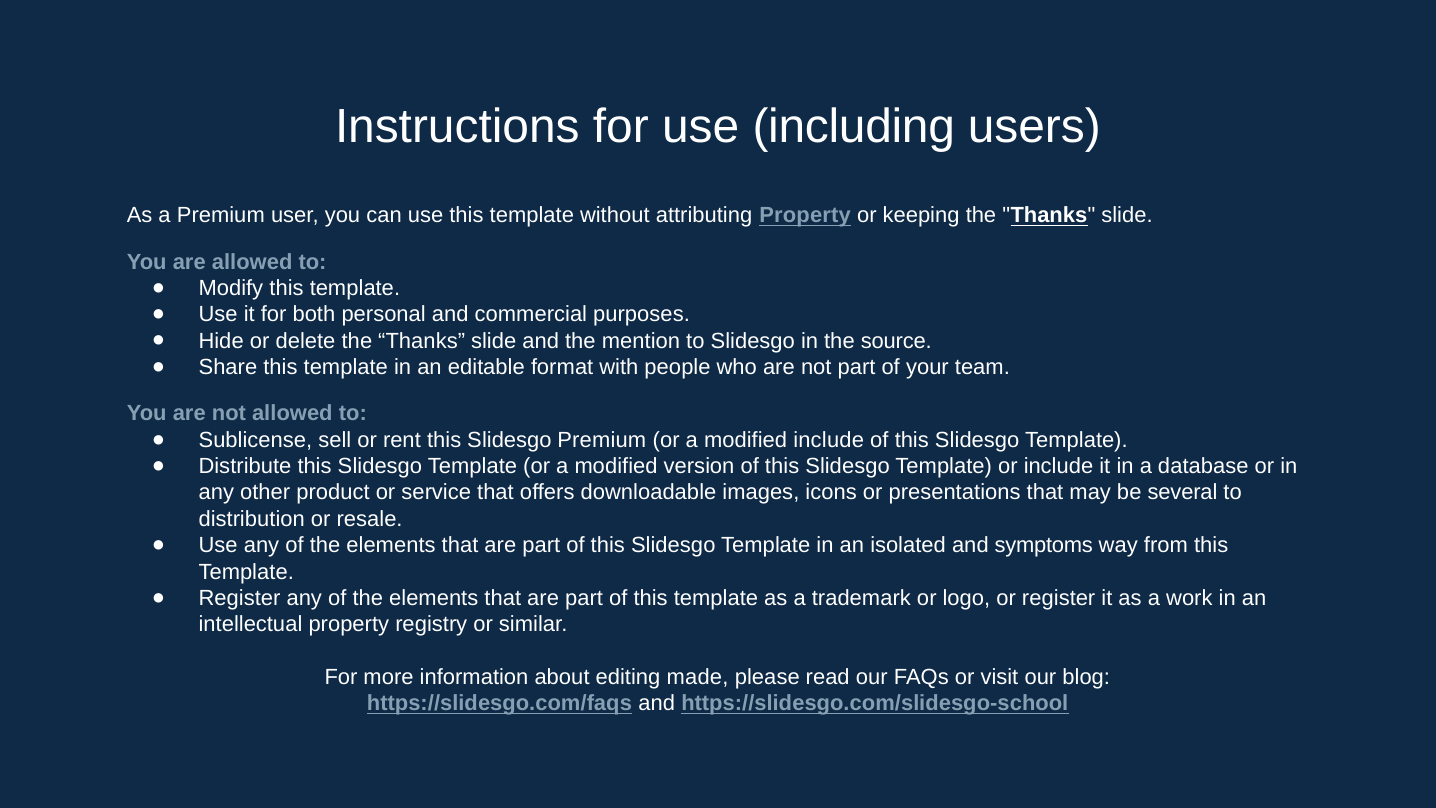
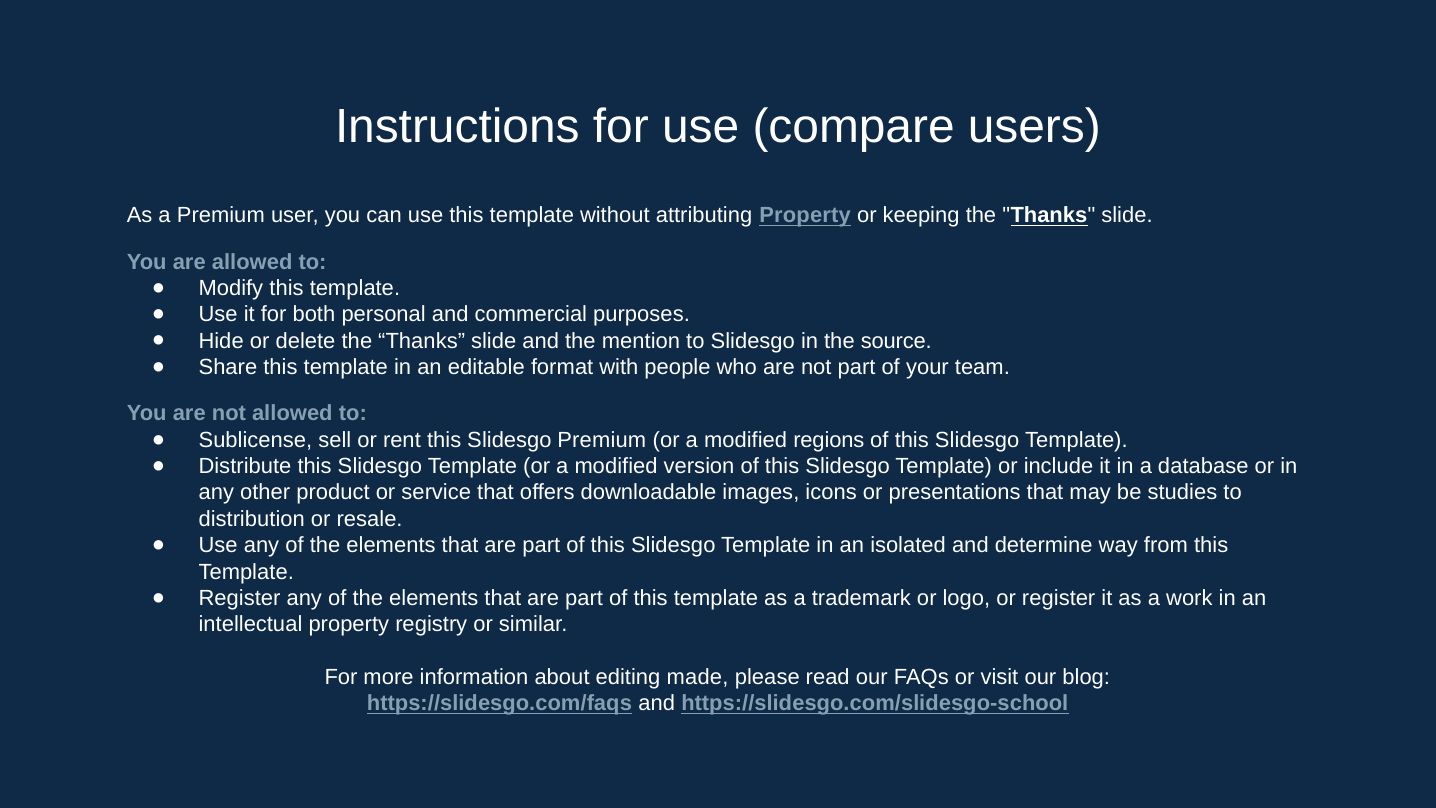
including: including -> compare
modified include: include -> regions
several: several -> studies
symptoms: symptoms -> determine
